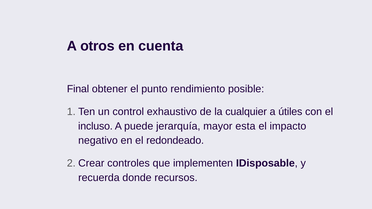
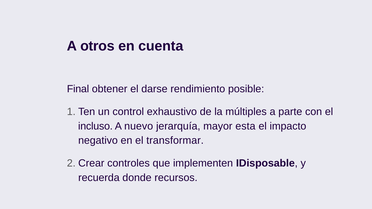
punto: punto -> darse
cualquier: cualquier -> múltiples
útiles: útiles -> parte
puede: puede -> nuevo
redondeado: redondeado -> transformar
